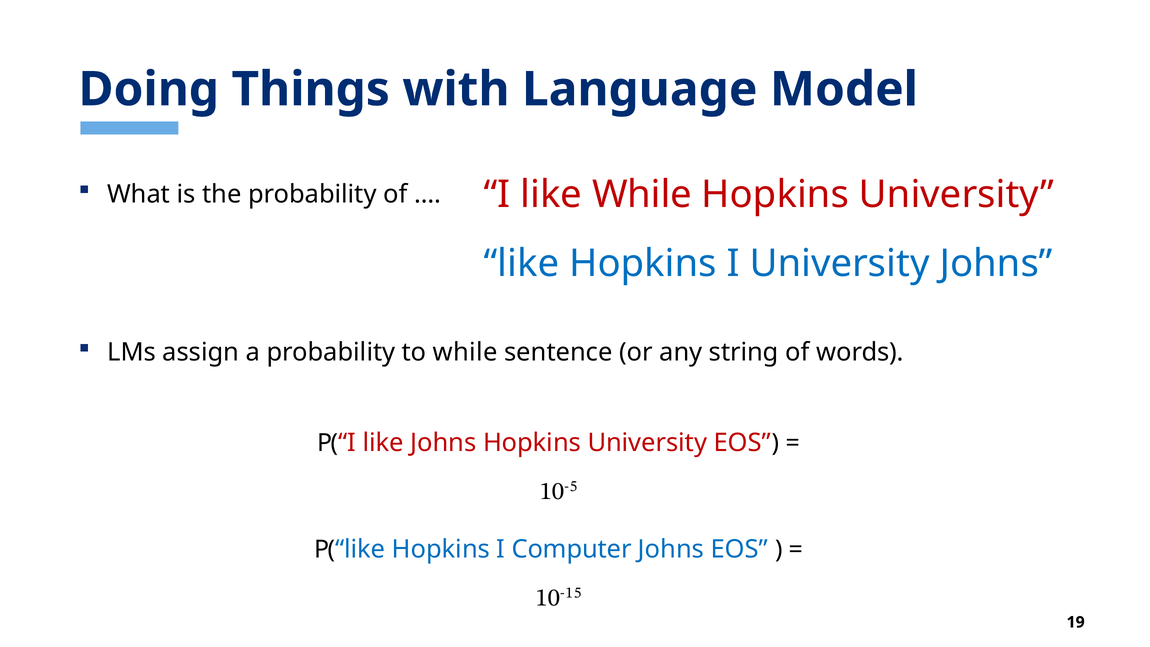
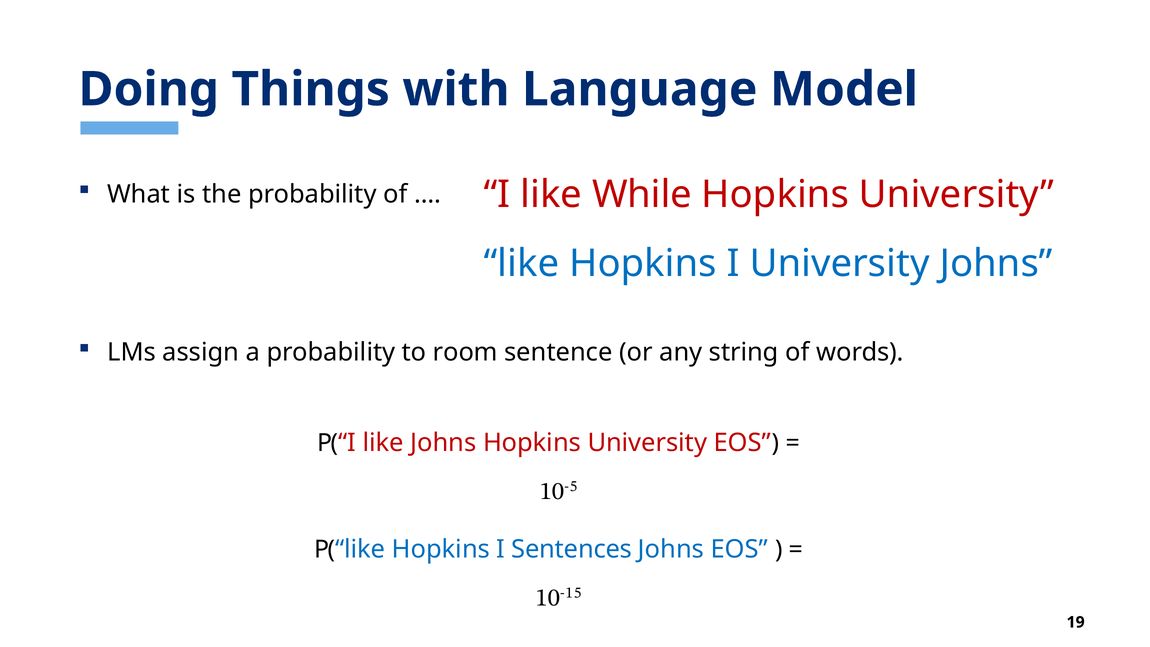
to while: while -> room
Computer: Computer -> Sentences
